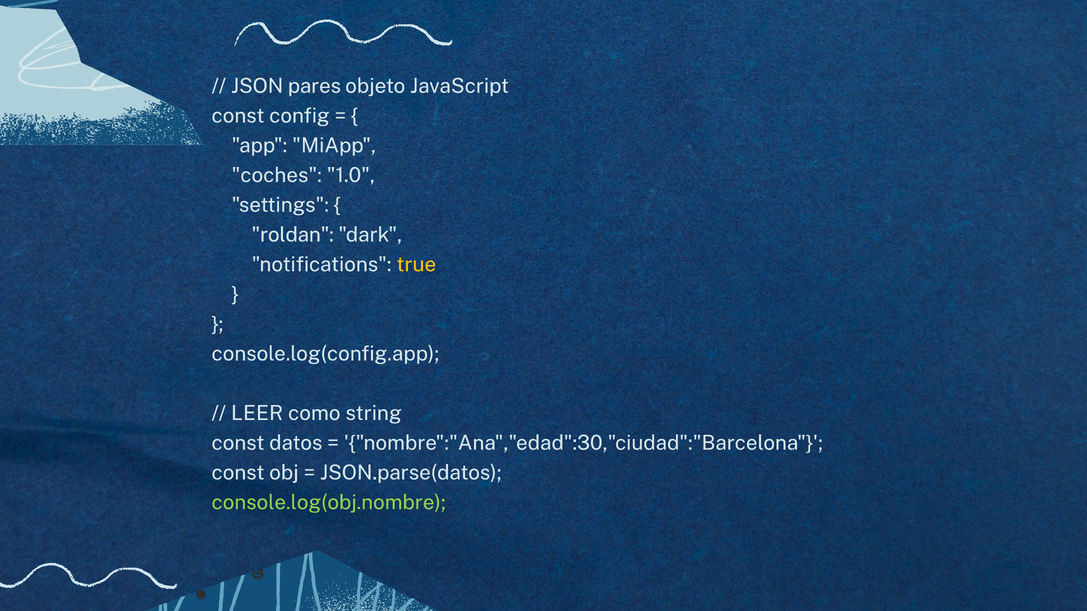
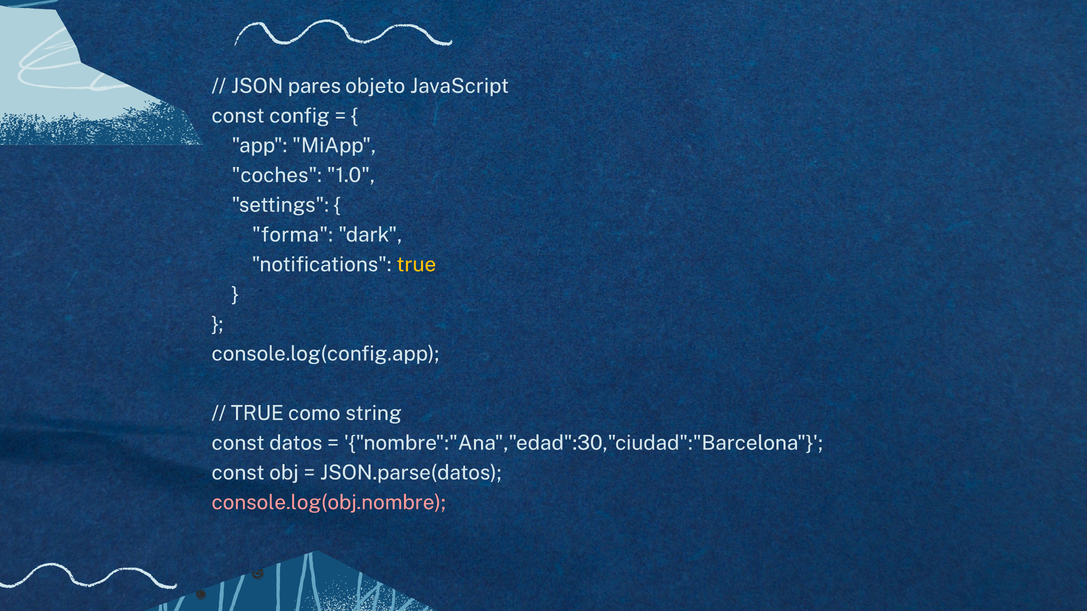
roldan: roldan -> forma
LEER at (257, 413): LEER -> TRUE
console.log(obj.nombre colour: light green -> pink
